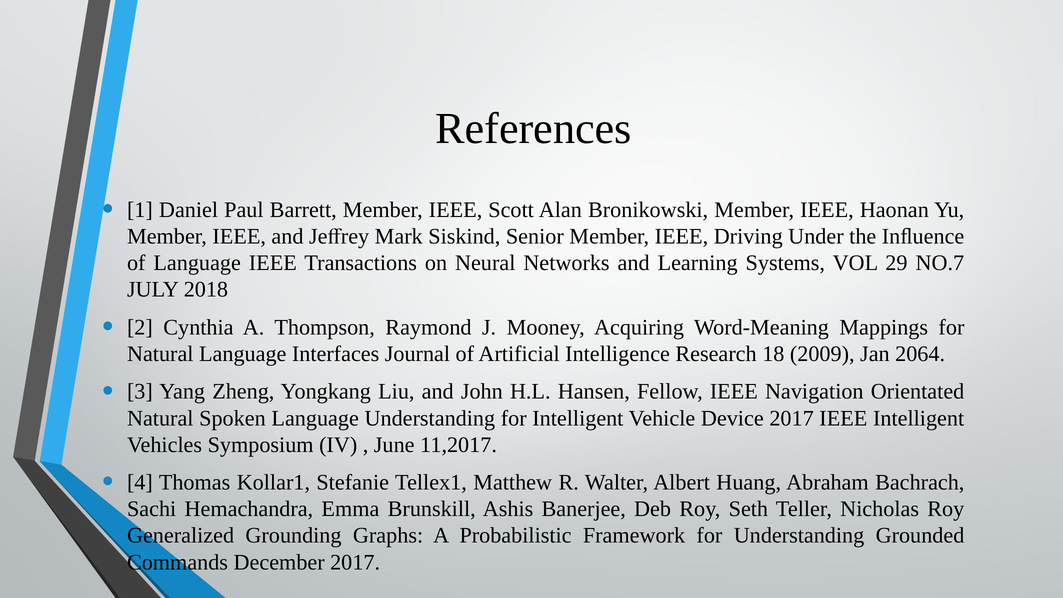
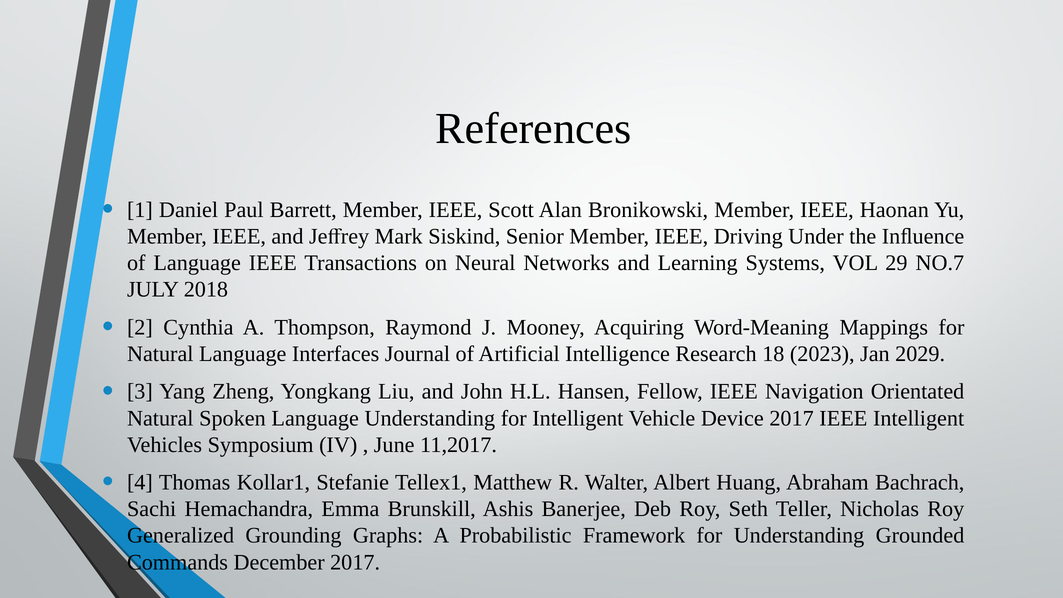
2009: 2009 -> 2023
2064: 2064 -> 2029
